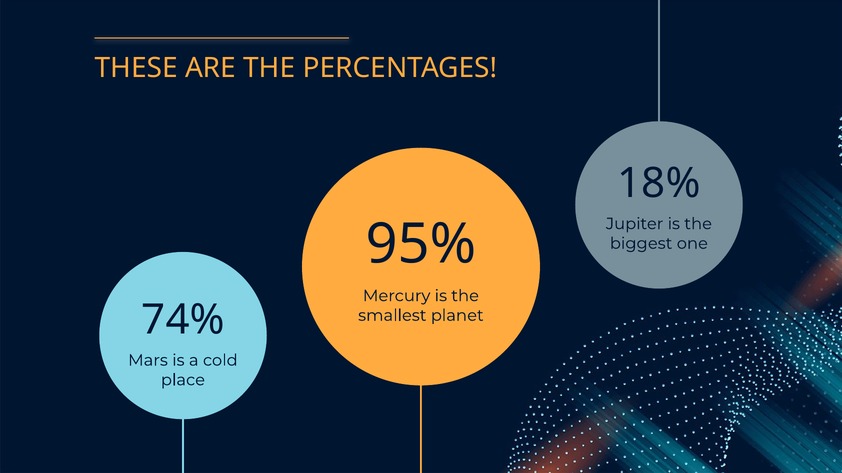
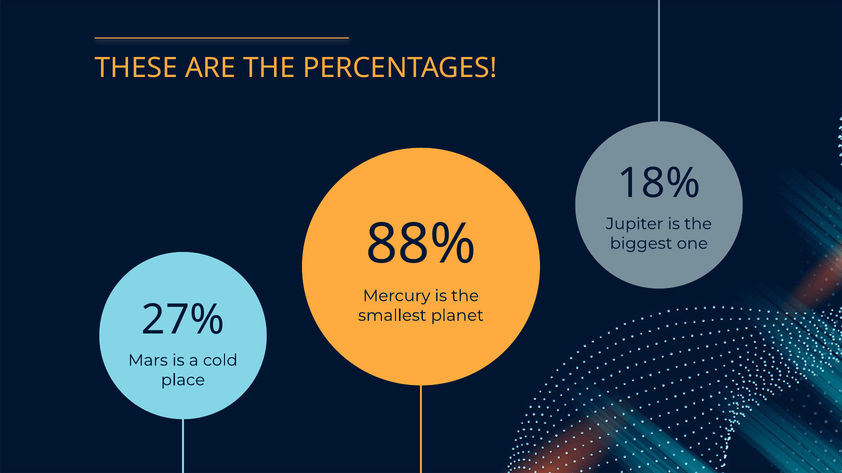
95%: 95% -> 88%
74%: 74% -> 27%
